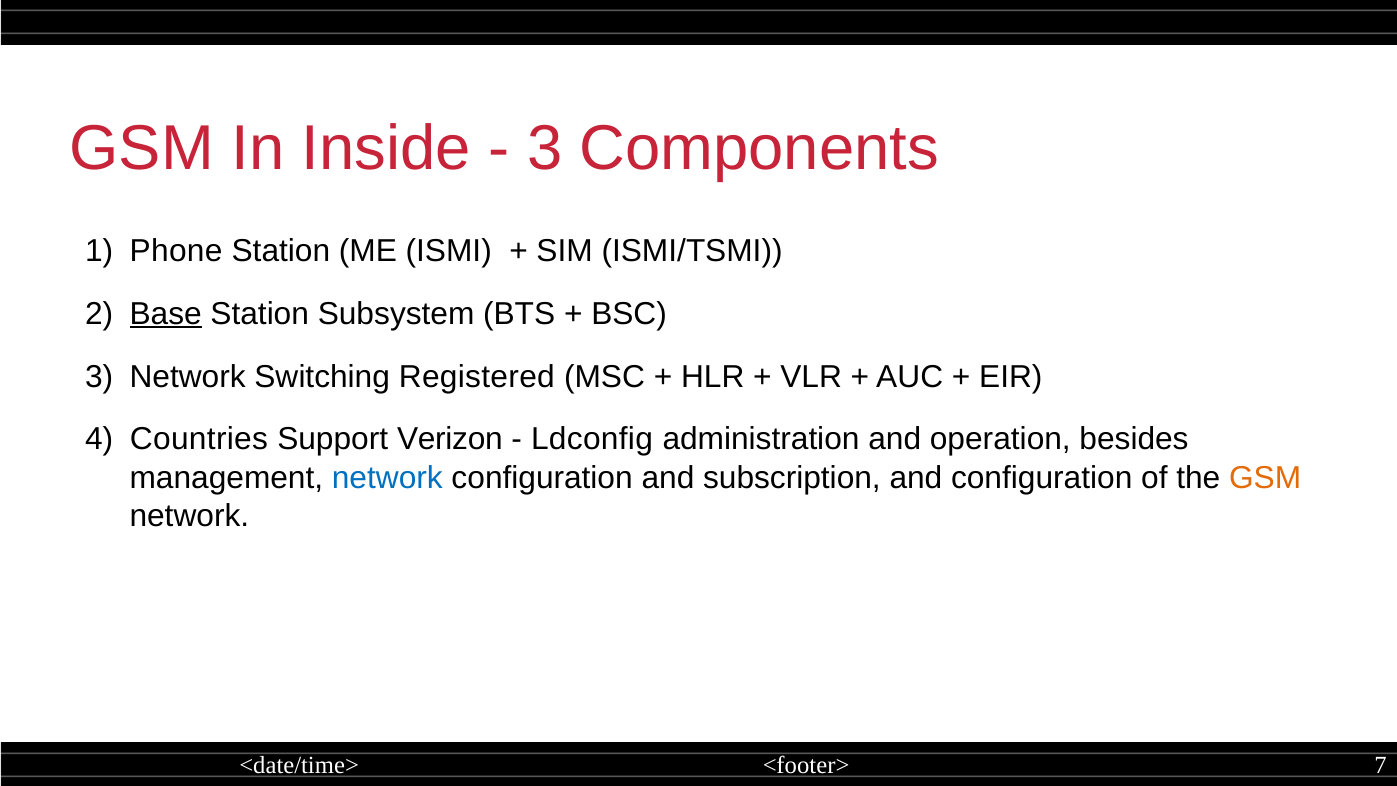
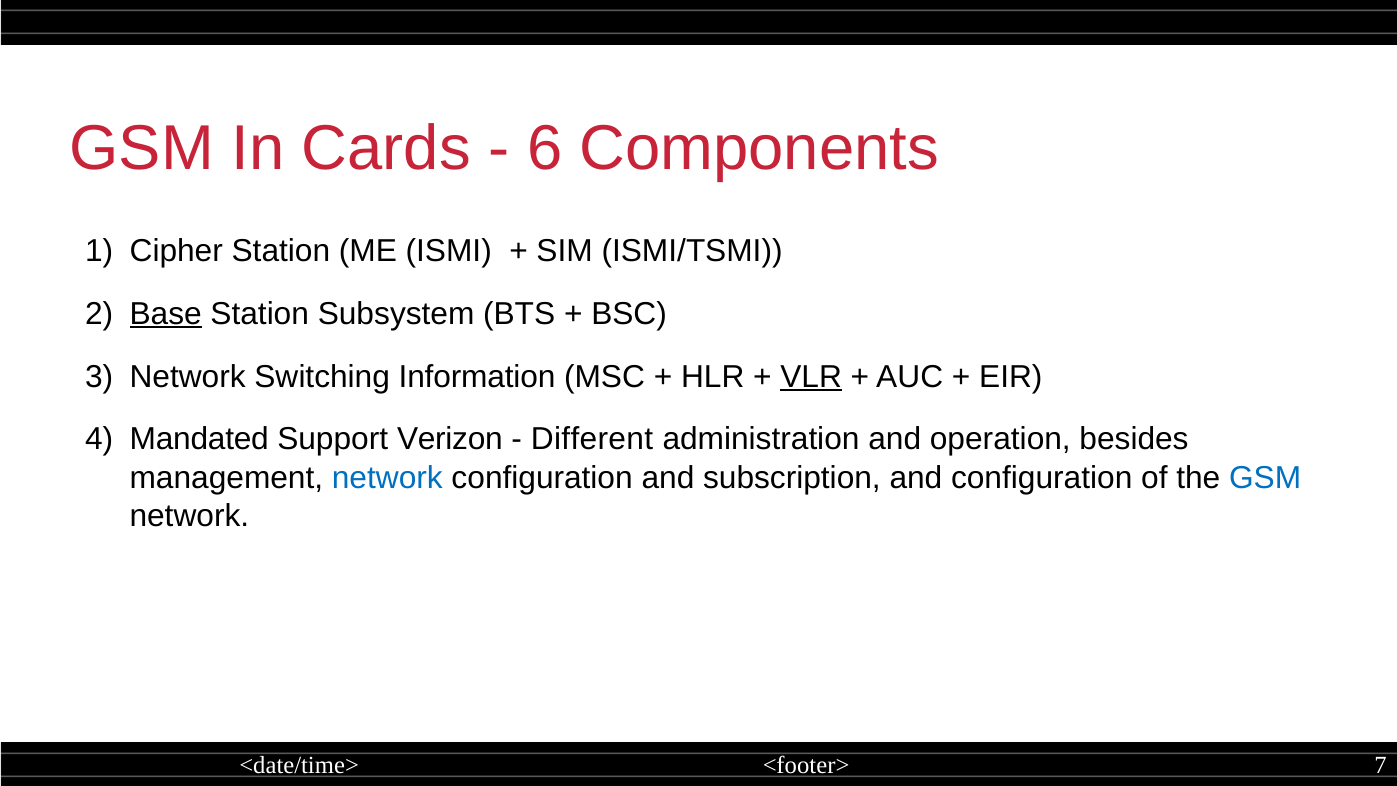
Inside: Inside -> Cards
3 at (545, 148): 3 -> 6
Phone: Phone -> Cipher
Registered: Registered -> Information
VLR underline: none -> present
Countries: Countries -> Mandated
Ldconfig: Ldconfig -> Different
GSM at (1265, 477) colour: orange -> blue
